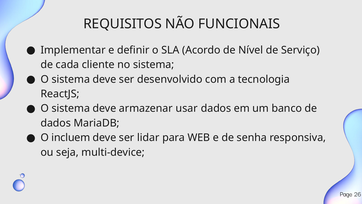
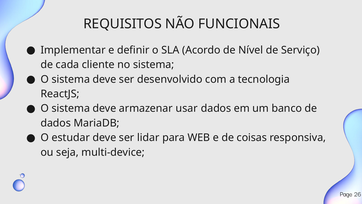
incluem: incluem -> estudar
senha: senha -> coisas
